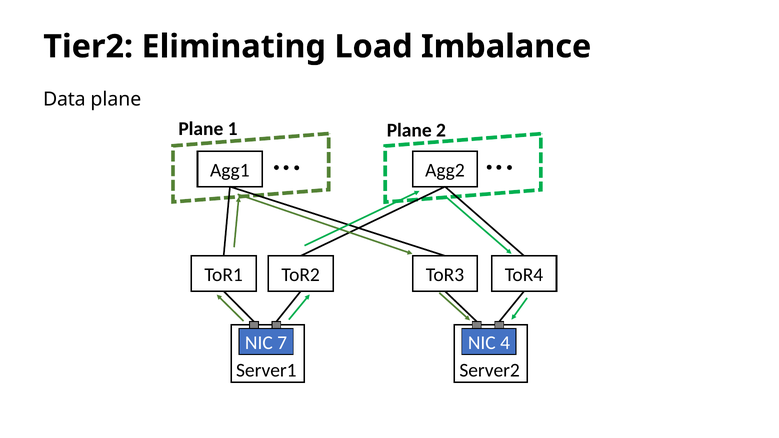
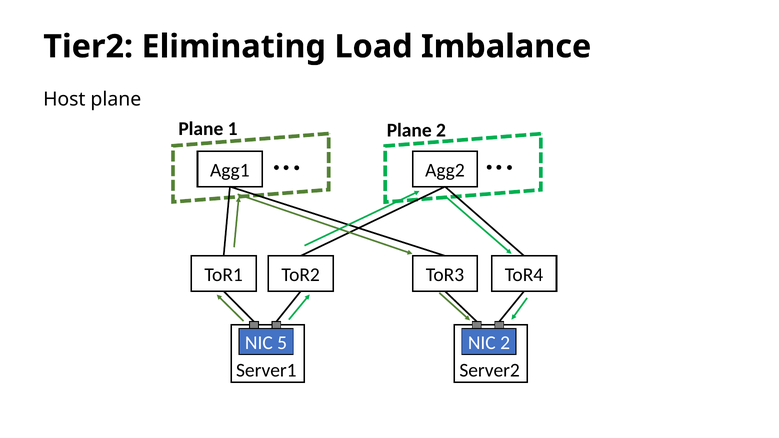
Data: Data -> Host
7: 7 -> 5
NIC 4: 4 -> 2
